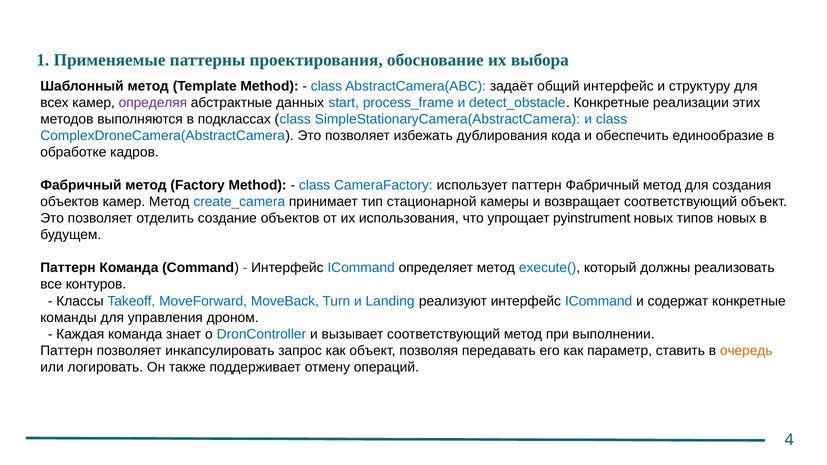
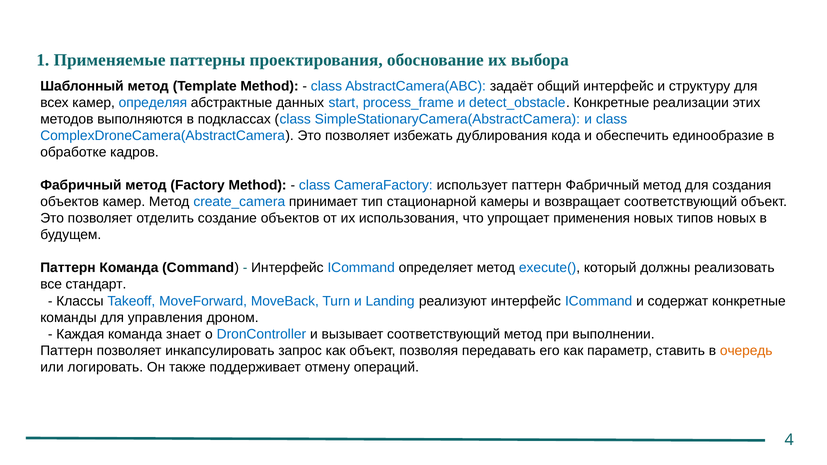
определяя colour: purple -> blue
pyinstrument: pyinstrument -> применения
контуров: контуров -> стандарт
